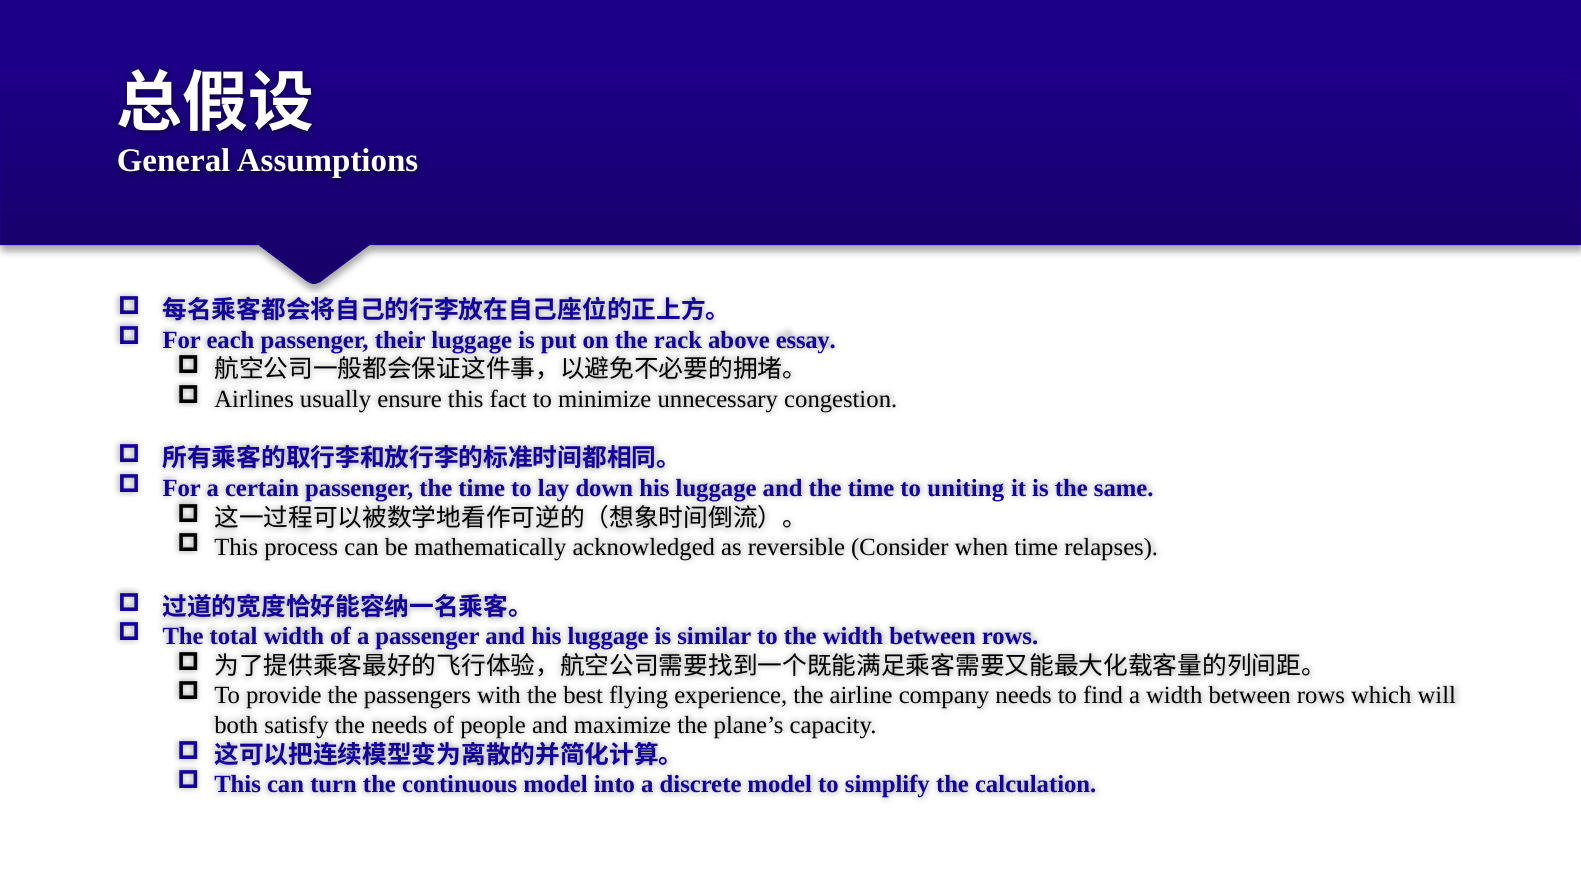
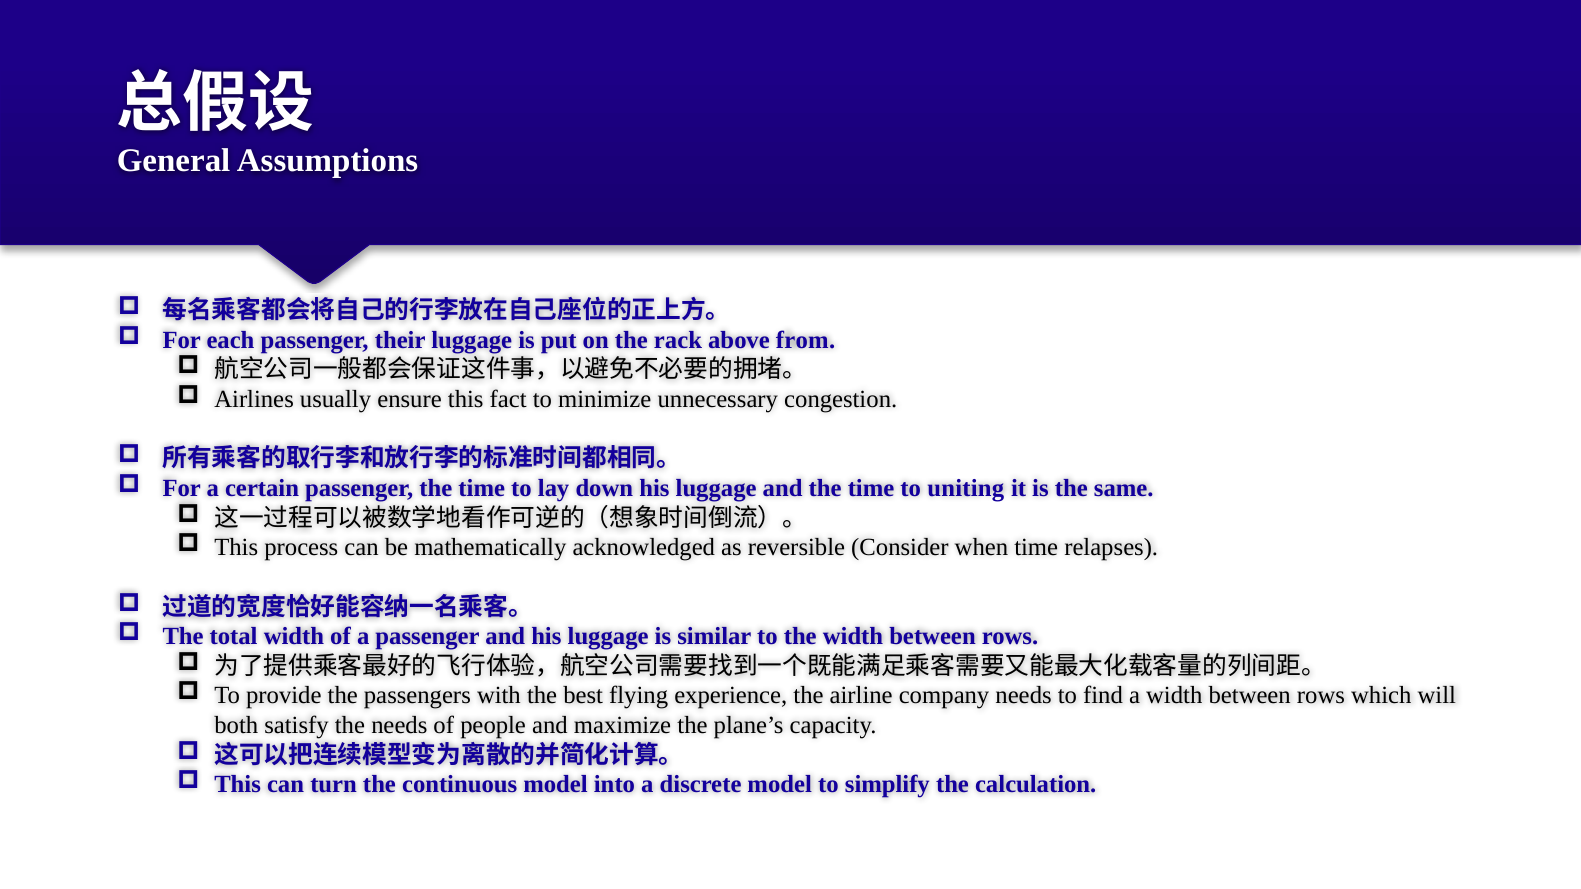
essay: essay -> from
